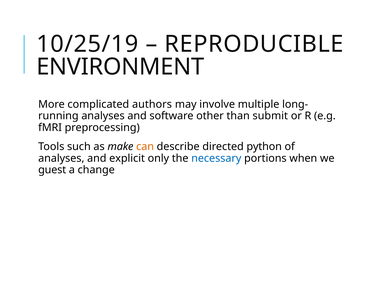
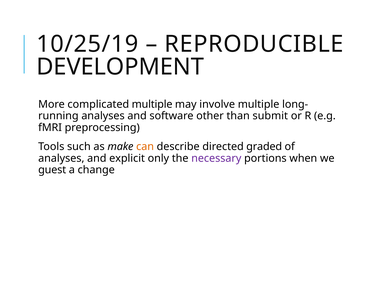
ENVIRONMENT: ENVIRONMENT -> DEVELOPMENT
complicated authors: authors -> multiple
python: python -> graded
necessary colour: blue -> purple
